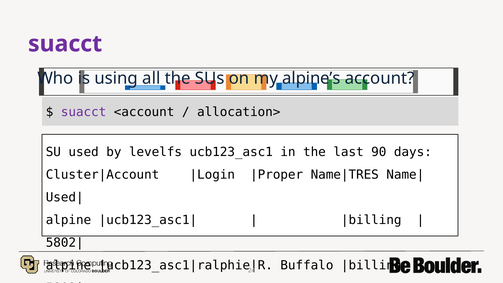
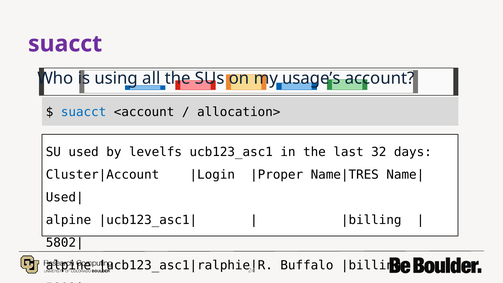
alpine’s: alpine’s -> usage’s
suacct at (84, 112) colour: purple -> blue
90: 90 -> 32
